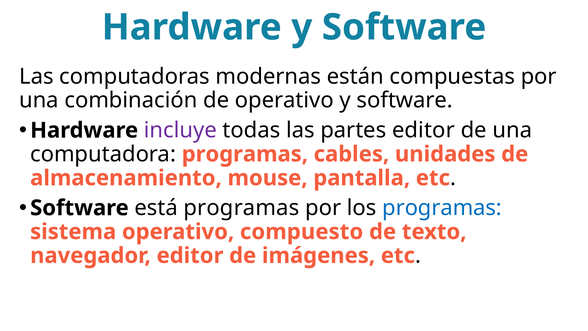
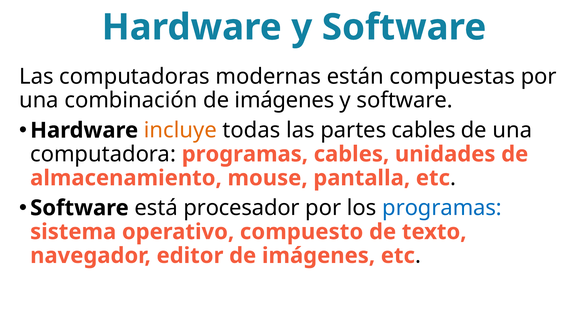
combinación de operativo: operativo -> imágenes
incluye colour: purple -> orange
partes editor: editor -> cables
está programas: programas -> procesador
